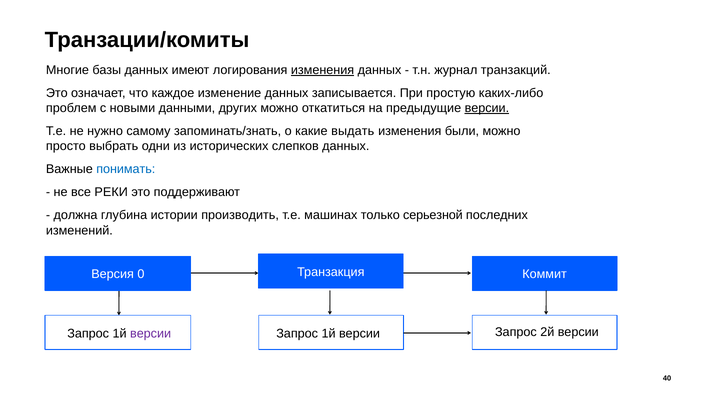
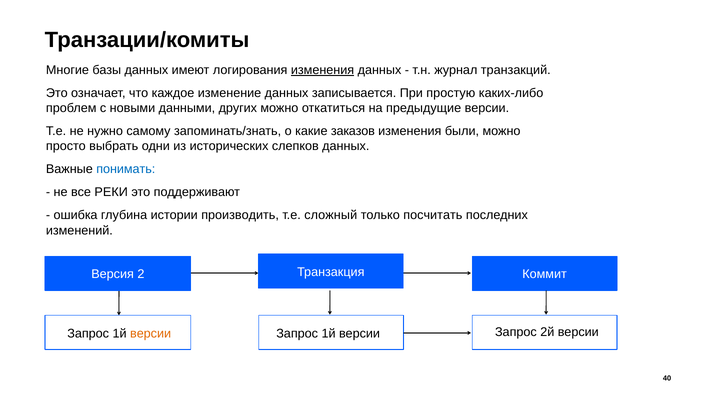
версии at (487, 108) underline: present -> none
выдать: выдать -> заказов
должна: должна -> ошибка
машинах: машинах -> сложный
серьезной: серьезной -> посчитать
0: 0 -> 2
версии at (151, 334) colour: purple -> orange
